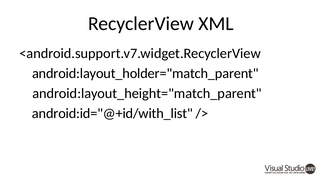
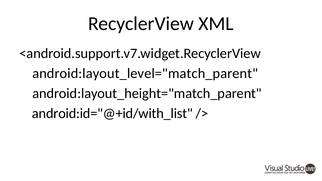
android:layout_holder="match_parent: android:layout_holder="match_parent -> android:layout_level="match_parent
